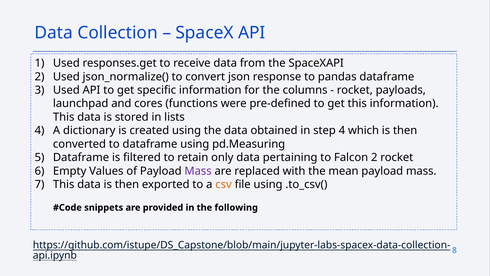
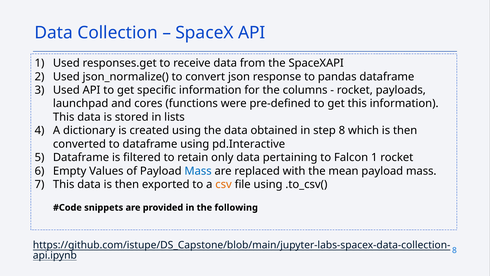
step 4: 4 -> 8
pd.Measuring: pd.Measuring -> pd.Interactive
Falcon 2: 2 -> 1
Mass at (198, 171) colour: purple -> blue
